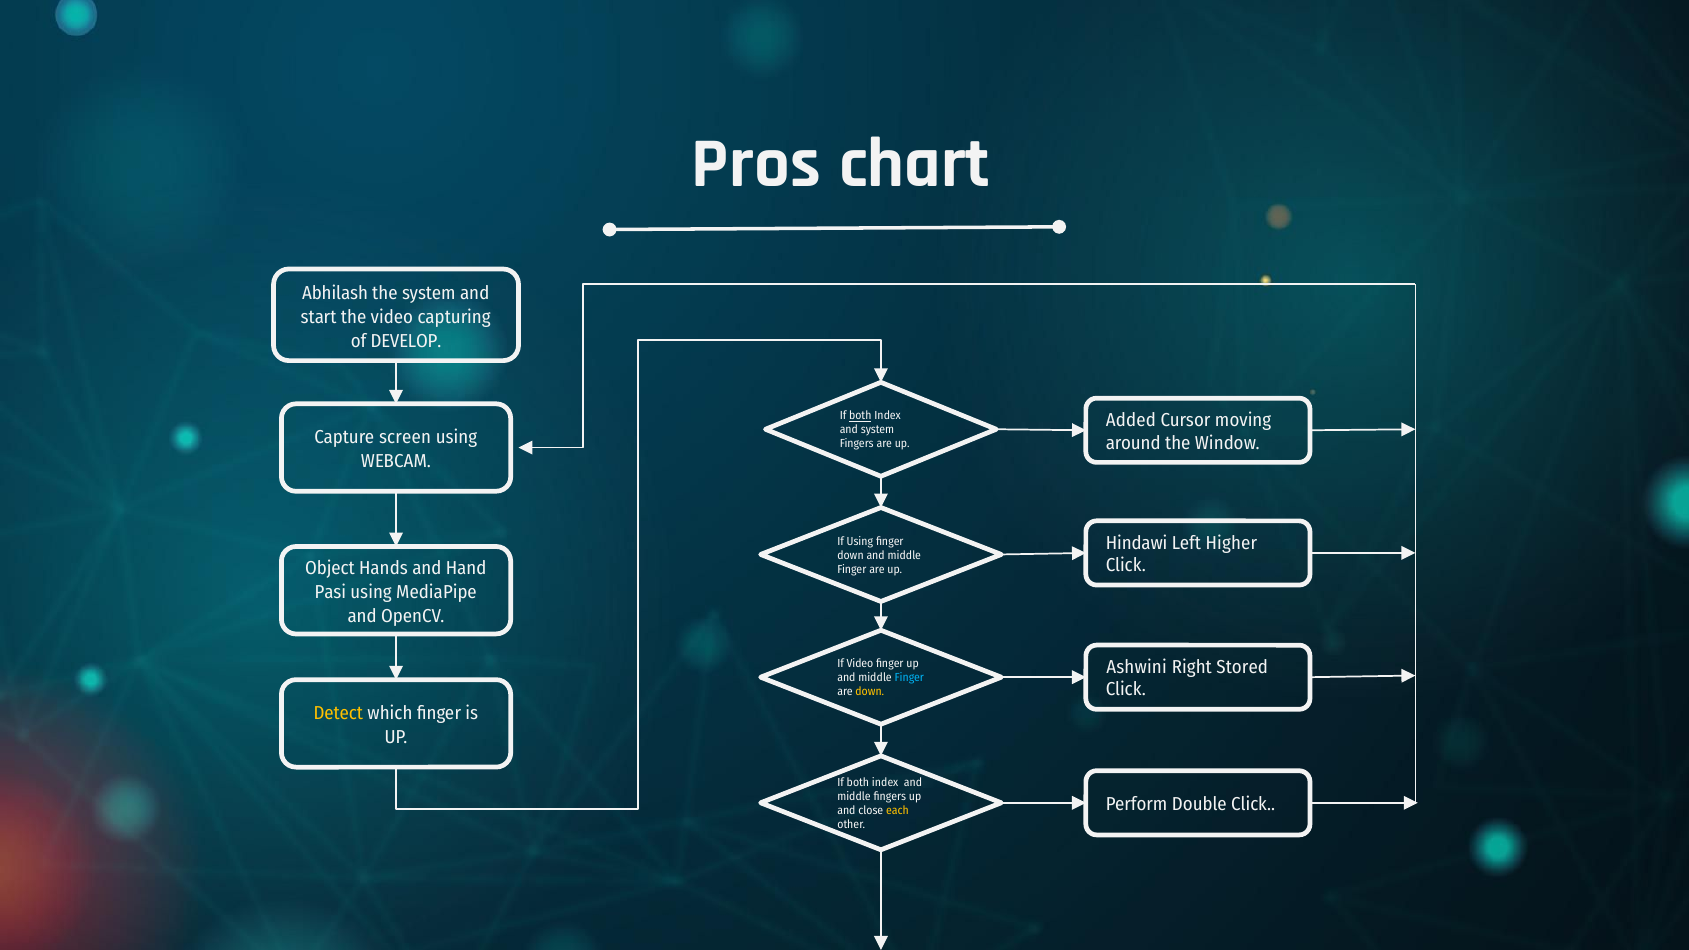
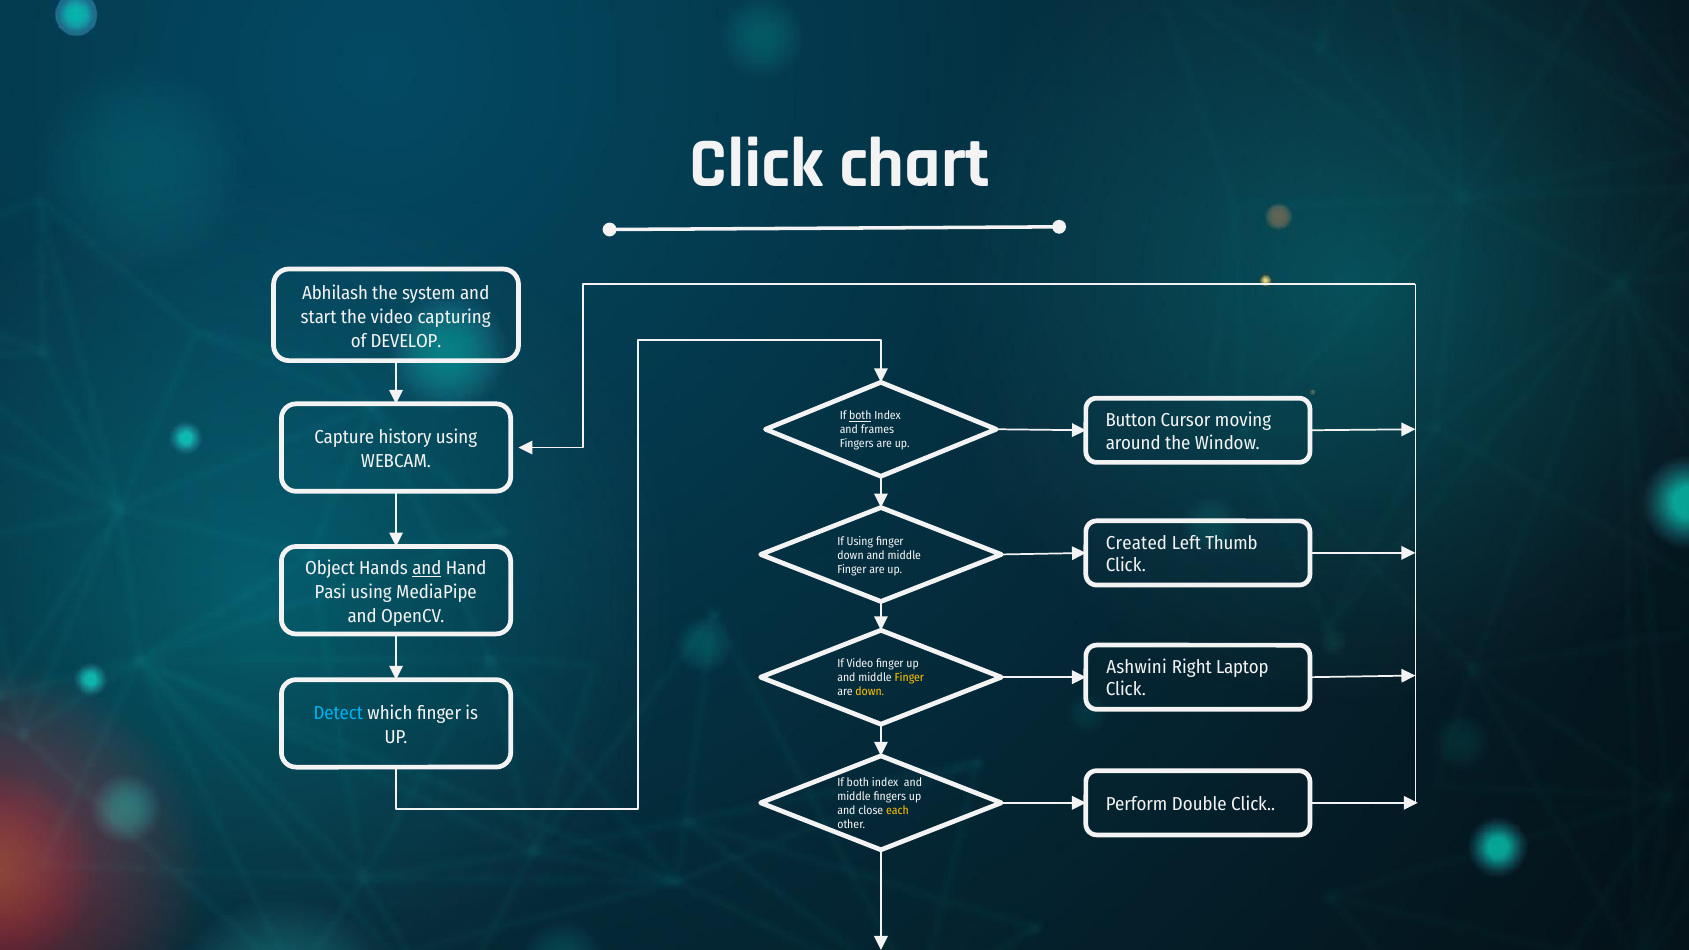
Pros at (756, 164): Pros -> Click
Added: Added -> Button
and system: system -> frames
screen: screen -> history
Hindawi: Hindawi -> Created
Higher: Higher -> Thumb
and at (427, 568) underline: none -> present
Stored: Stored -> Laptop
Finger at (909, 678) colour: light blue -> yellow
Detect colour: yellow -> light blue
